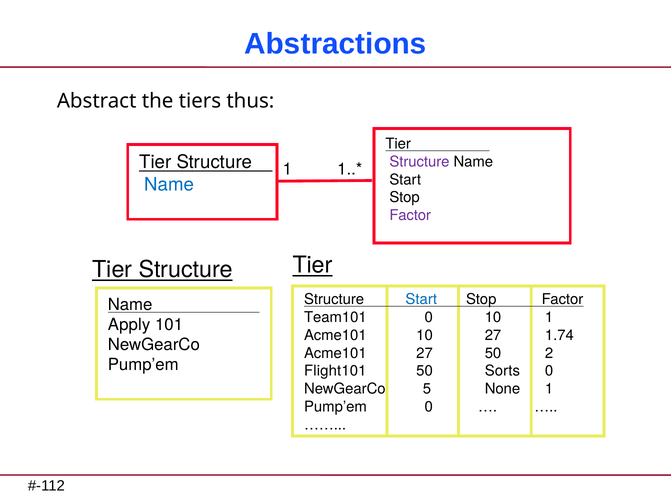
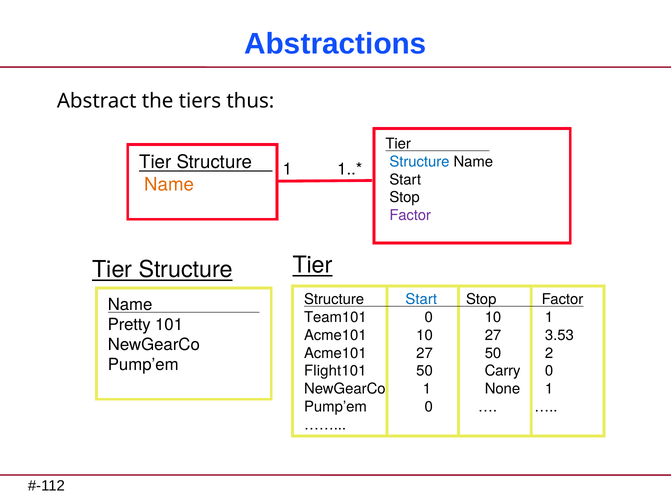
Structure at (419, 162) colour: purple -> blue
Name at (169, 185) colour: blue -> orange
Apply: Apply -> Pretty
1.74: 1.74 -> 3.53
Sorts: Sorts -> Carry
NewGearCo 5: 5 -> 1
